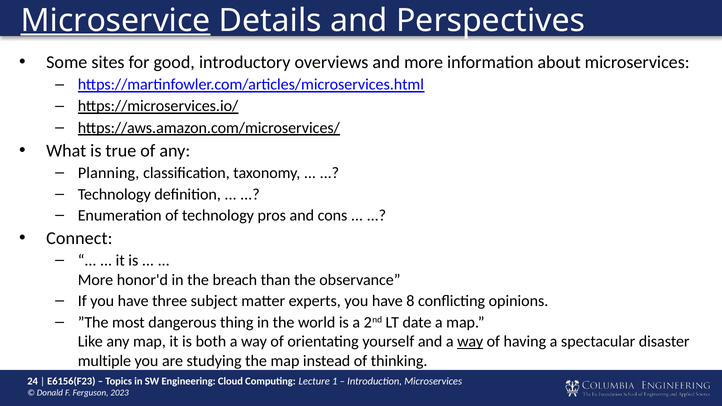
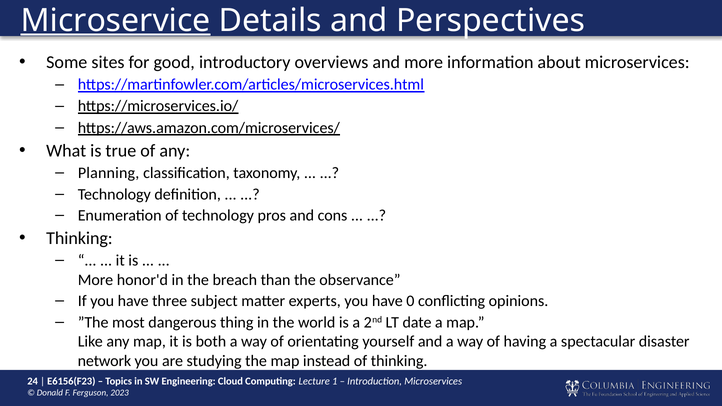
Connect at (79, 238): Connect -> Thinking
8: 8 -> 0
way at (470, 342) underline: present -> none
multiple: multiple -> network
